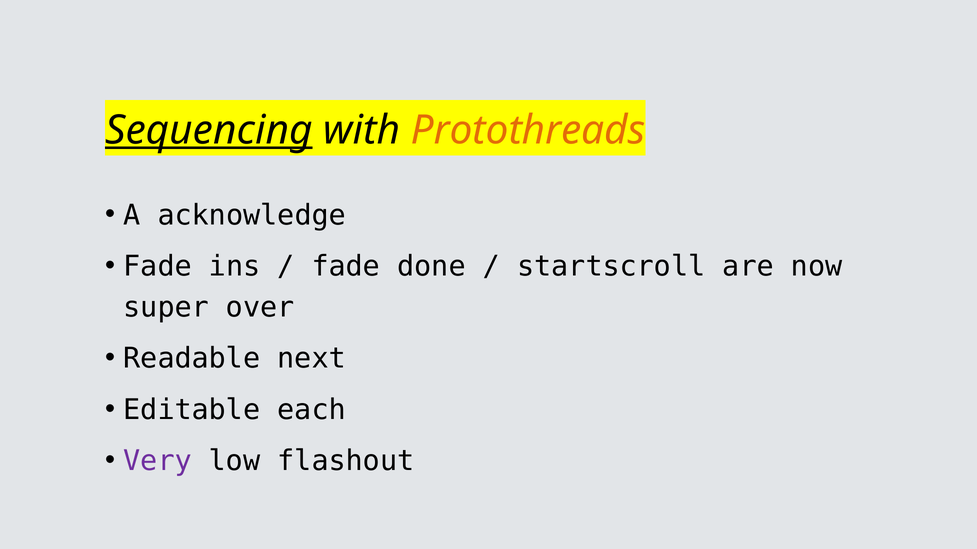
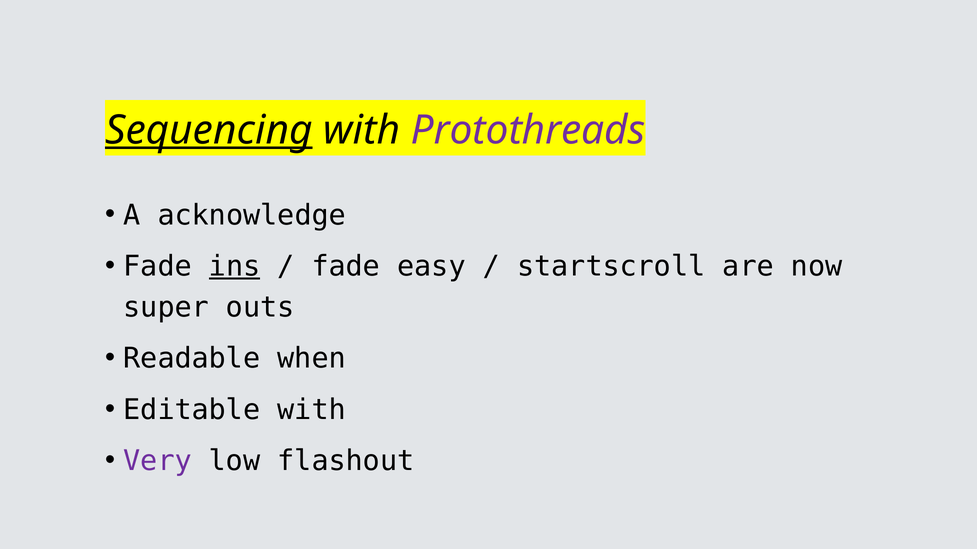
Protothreads colour: orange -> purple
ins underline: none -> present
done: done -> easy
over: over -> outs
next: next -> when
Editable each: each -> with
